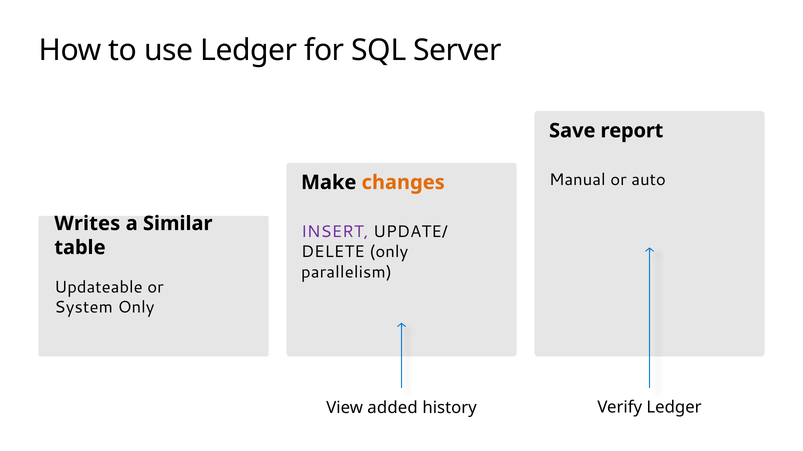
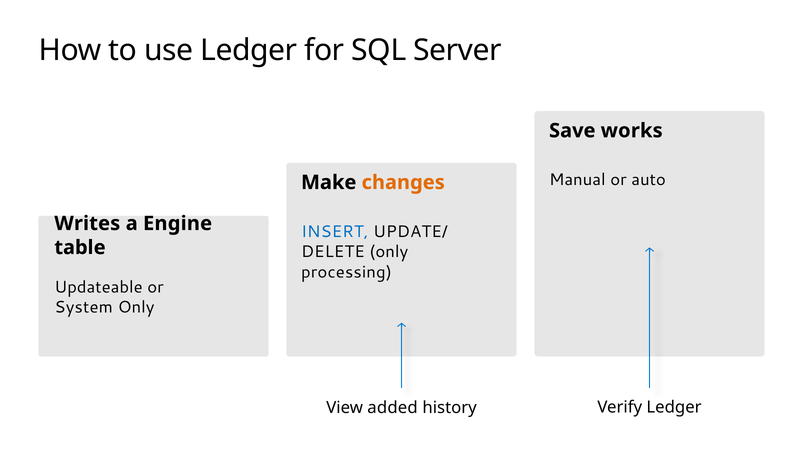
report: report -> works
Similar: Similar -> Engine
INSERT colour: purple -> blue
parallelism: parallelism -> processing
